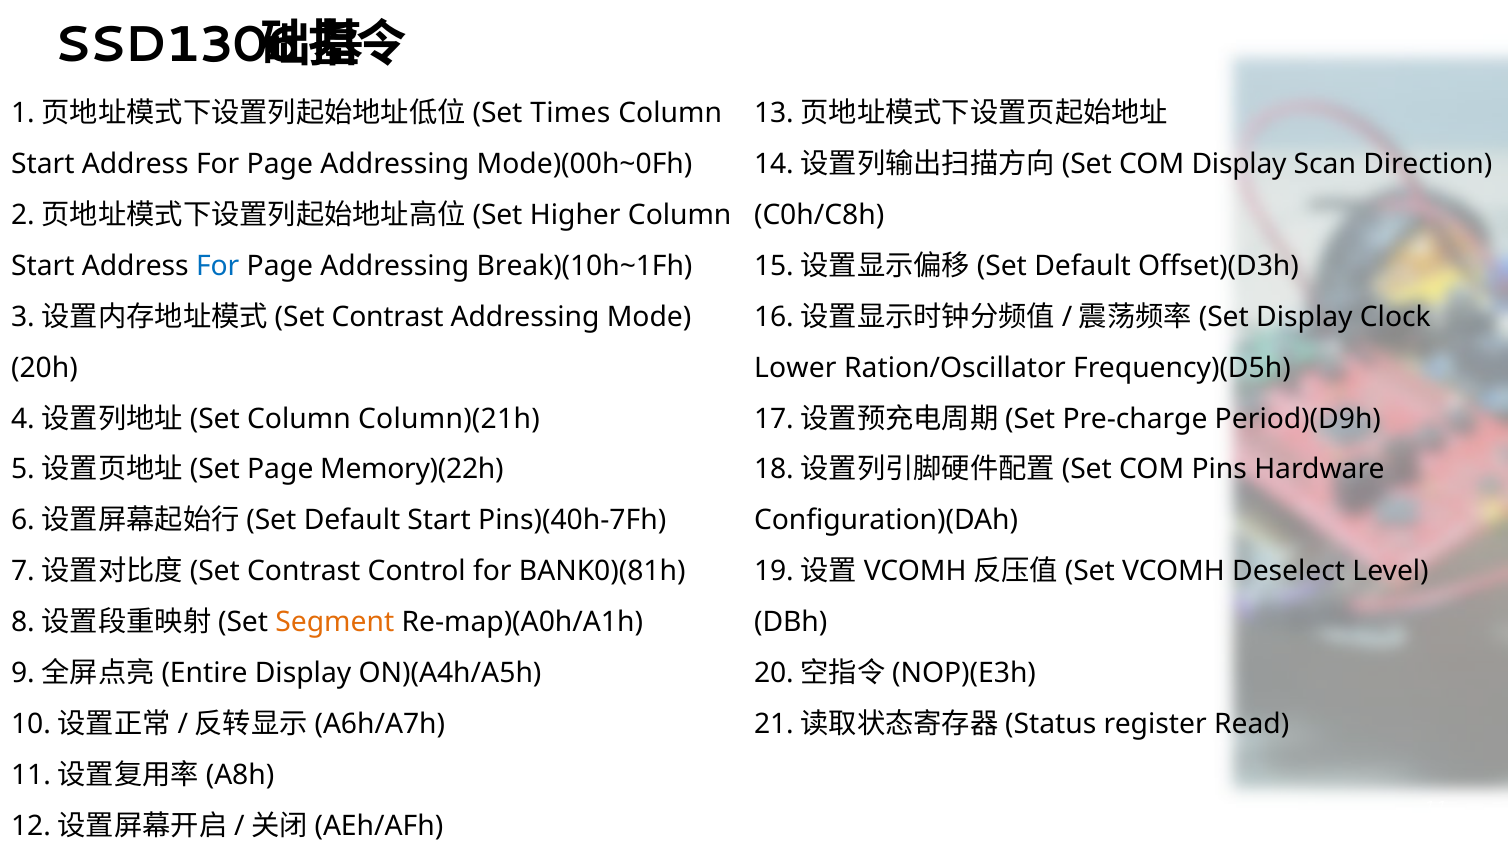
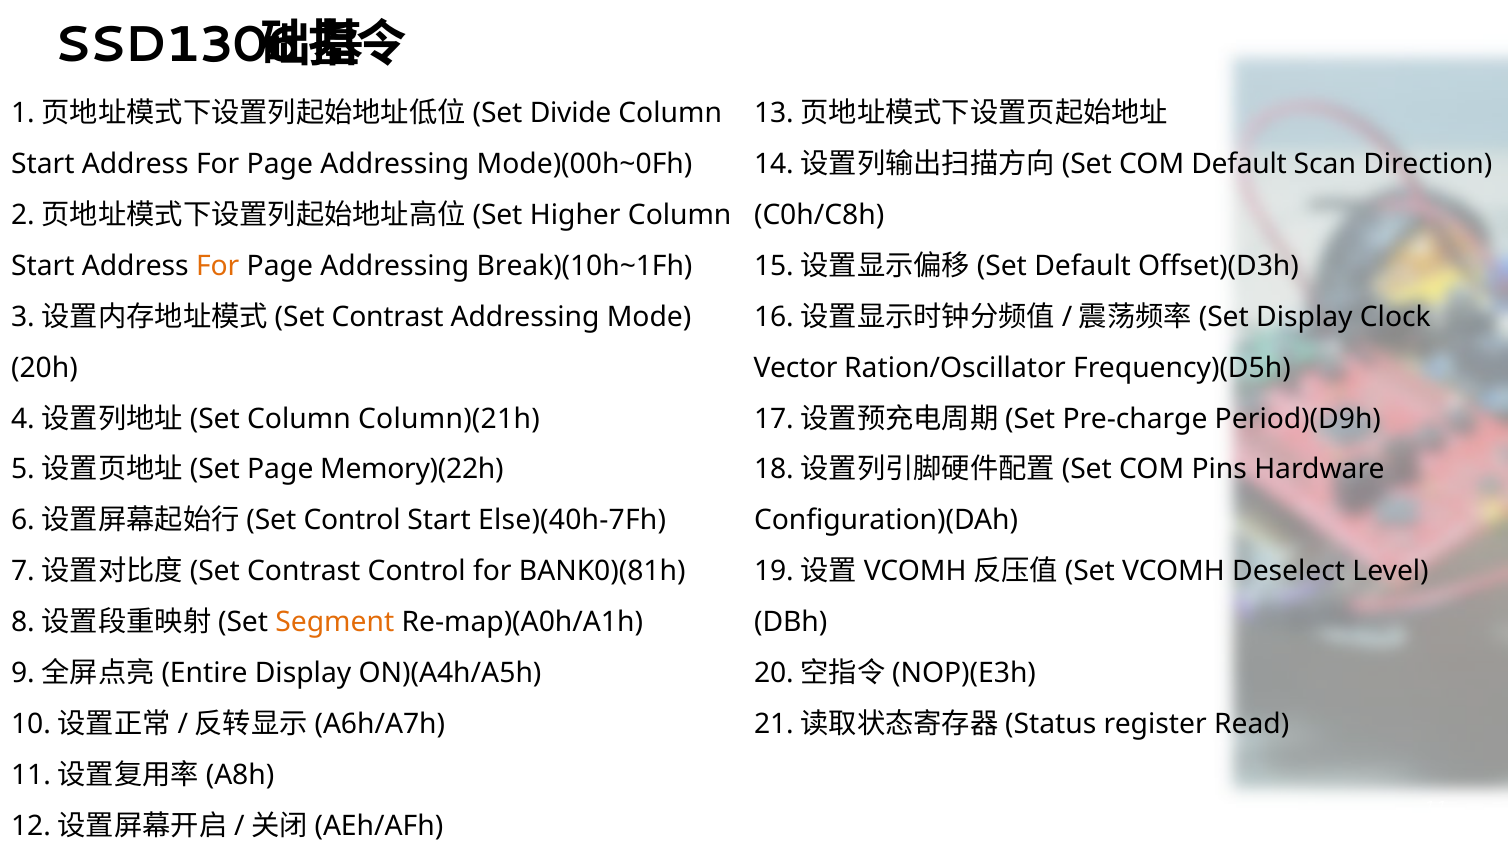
Times: Times -> Divide
COM Display: Display -> Default
For at (218, 266) colour: blue -> orange
Lower: Lower -> Vector
Default at (352, 521): Default -> Control
Pins)(40h-7Fh: Pins)(40h-7Fh -> Else)(40h-7Fh
